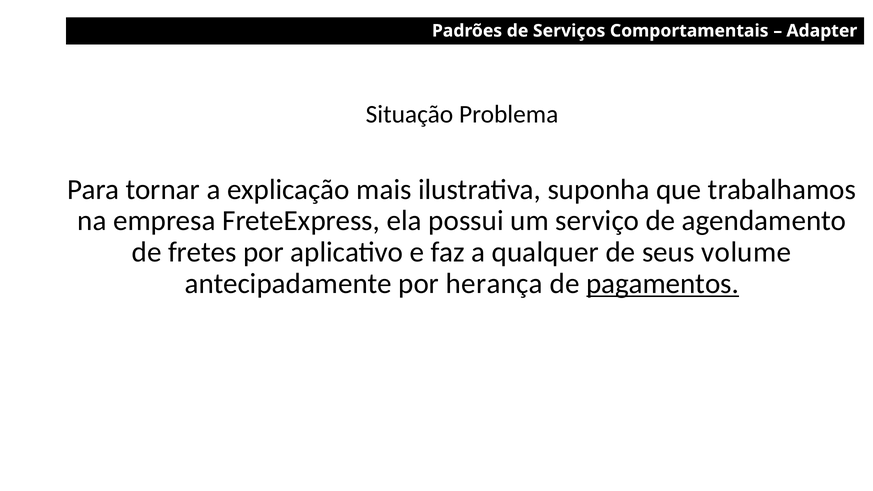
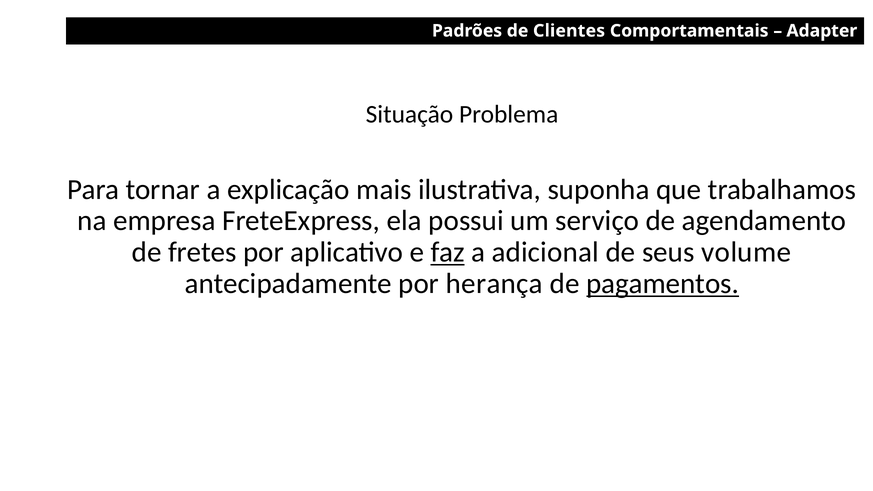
Serviços: Serviços -> Clientes
faz underline: none -> present
qualquer: qualquer -> adicional
